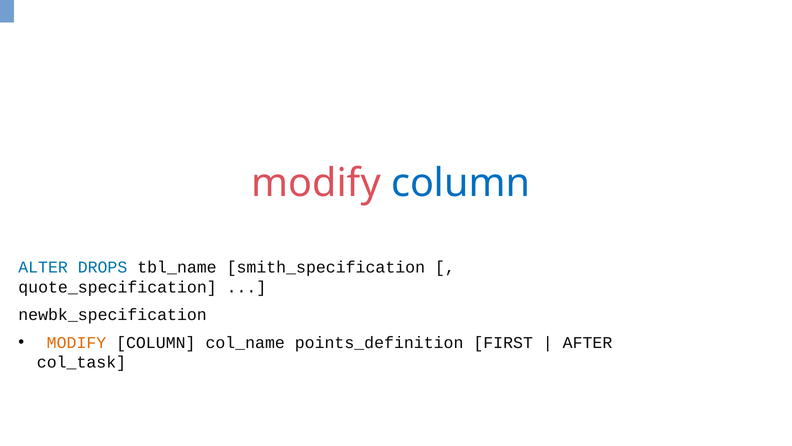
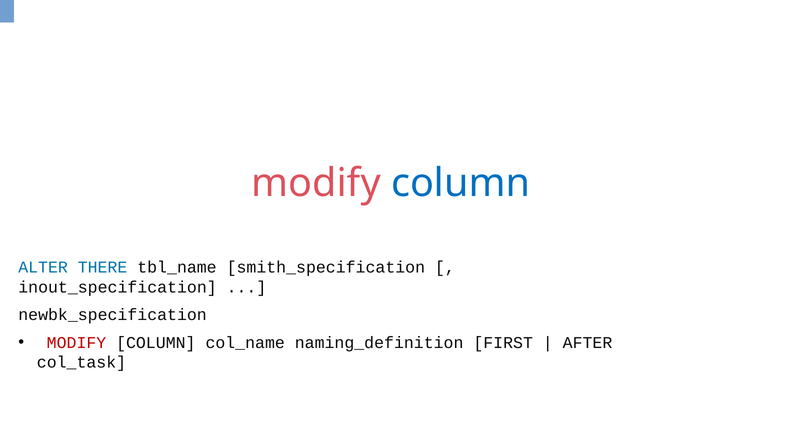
DROPS: DROPS -> THERE
quote_specification: quote_specification -> inout_specification
MODIFY at (77, 342) colour: orange -> red
points_definition: points_definition -> naming_definition
